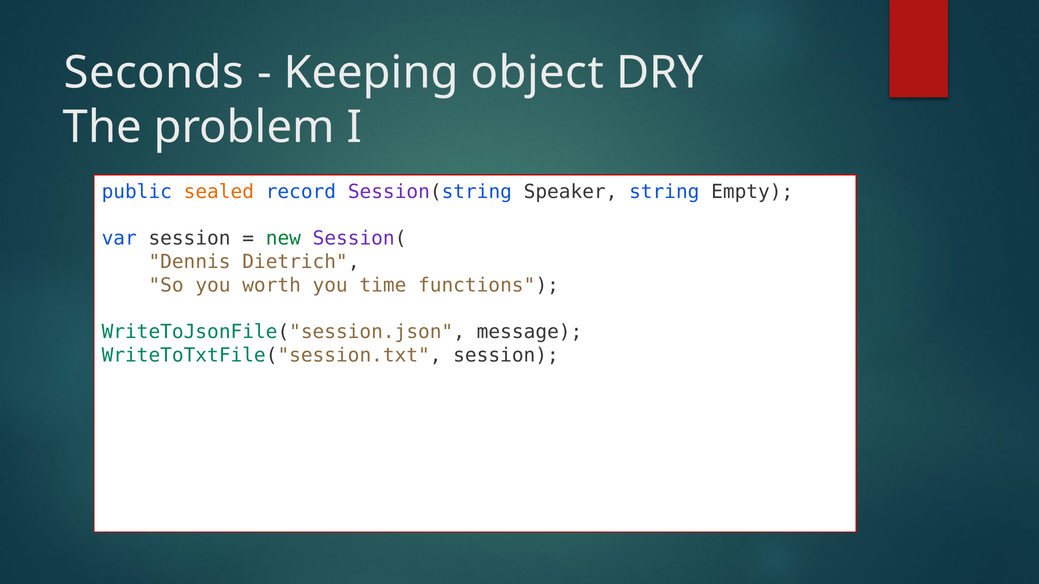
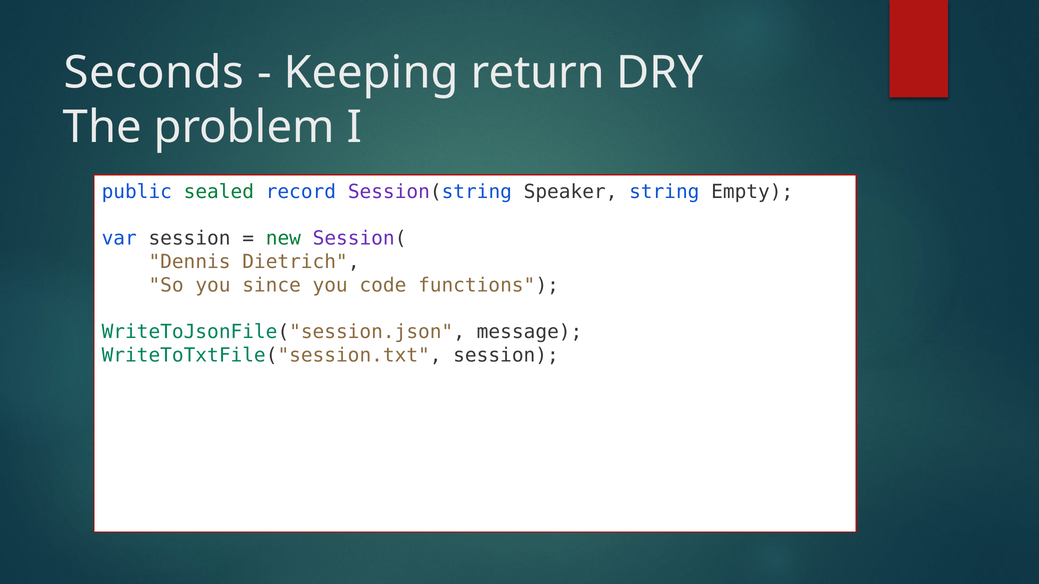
object: object -> return
sealed colour: orange -> green
worth: worth -> since
time: time -> code
